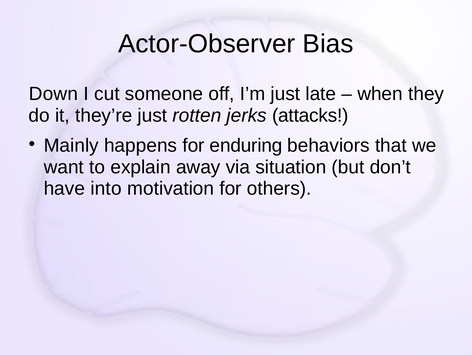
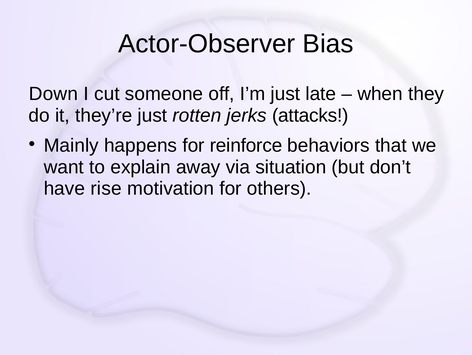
enduring: enduring -> reinforce
into: into -> rise
